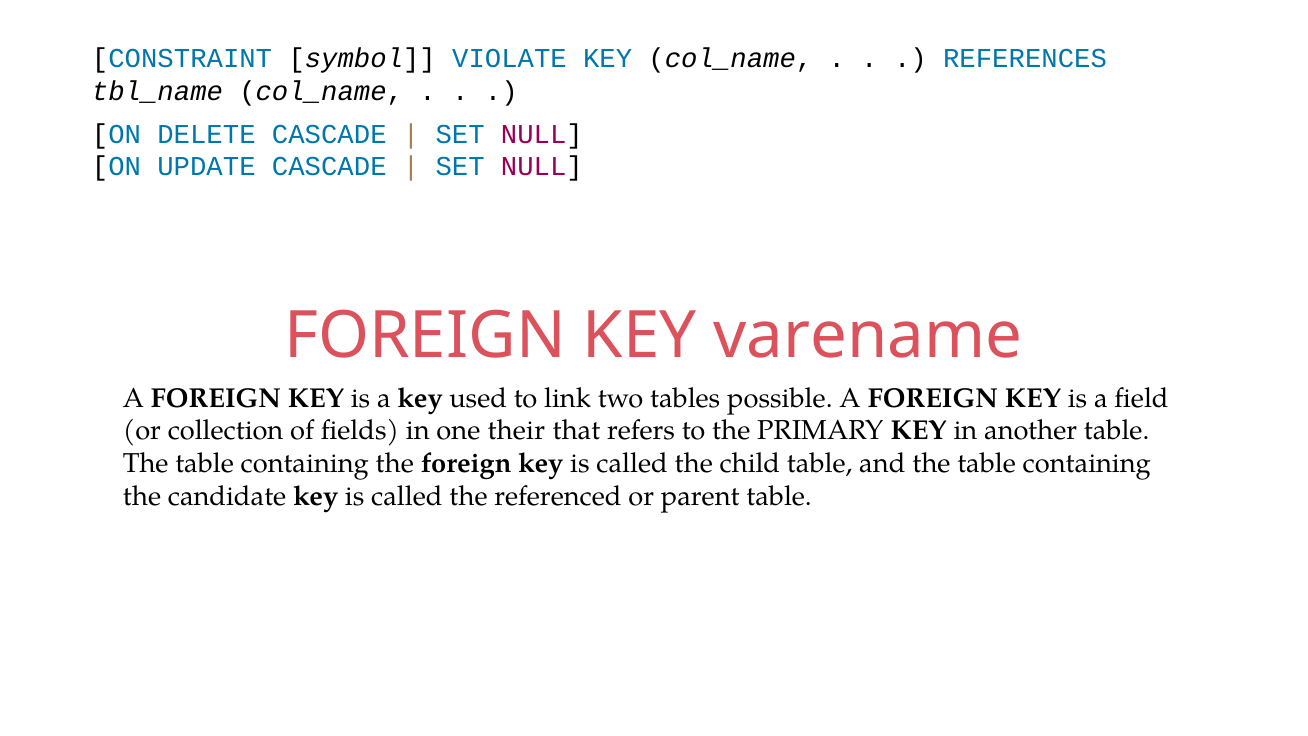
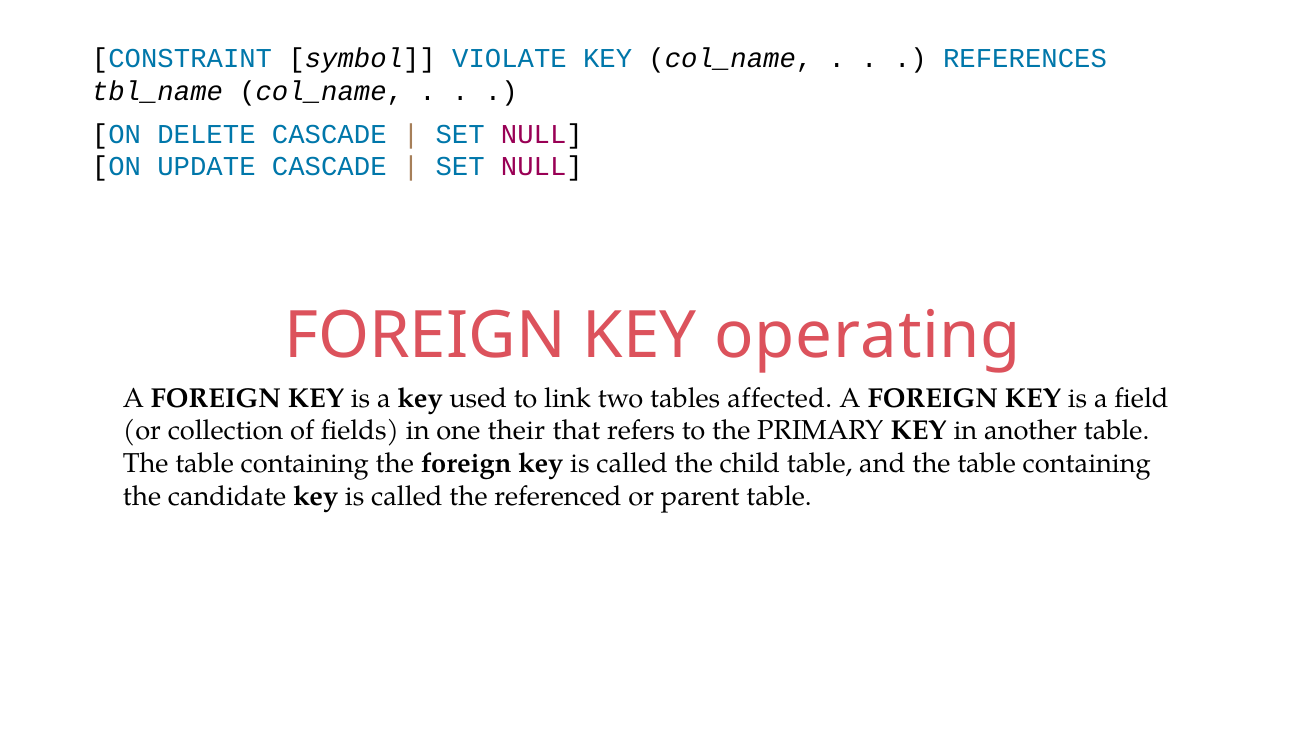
varename: varename -> operating
possible: possible -> affected
